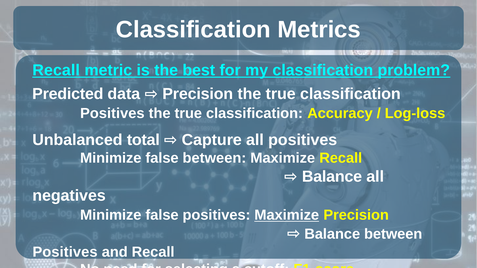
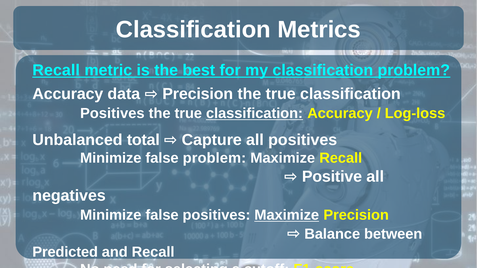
Predicted at (68, 94): Predicted -> Accuracy
classification at (254, 114) underline: none -> present
false between: between -> problem
Balance at (332, 177): Balance -> Positive
Positives at (65, 252): Positives -> Predicted
